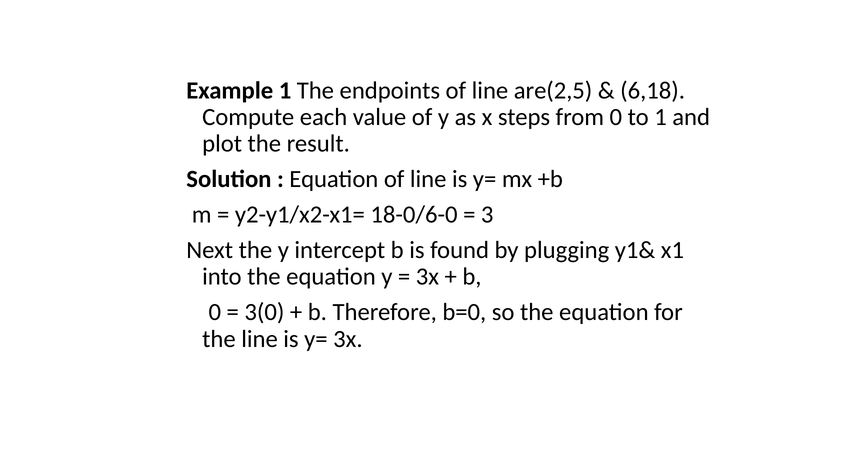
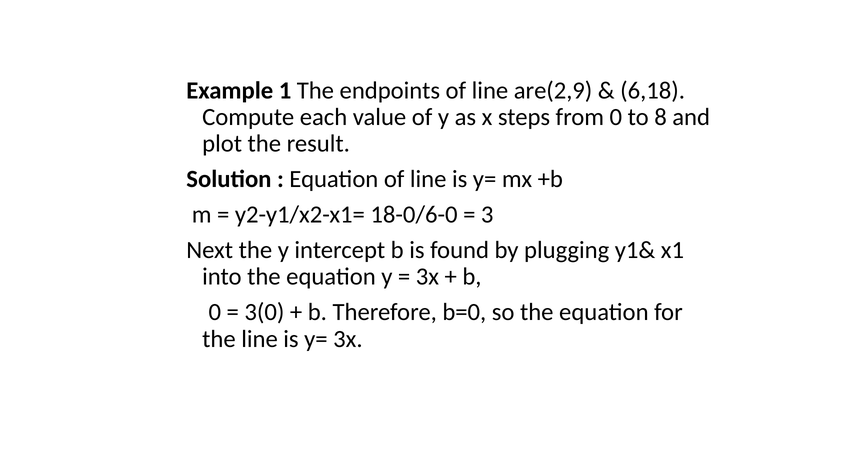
are(2,5: are(2,5 -> are(2,9
to 1: 1 -> 8
